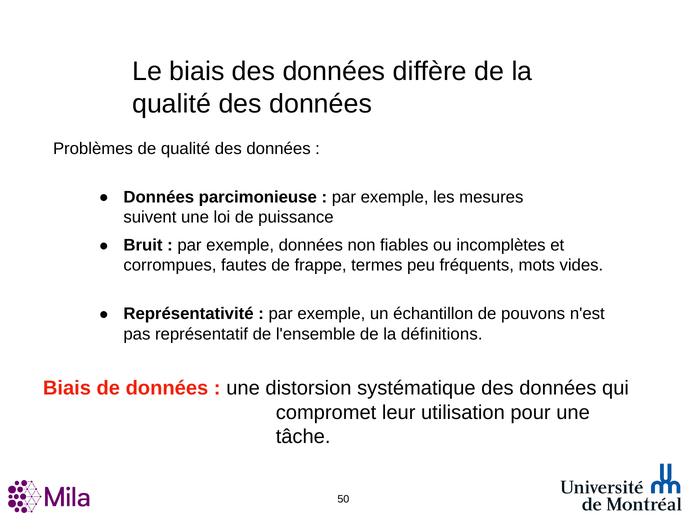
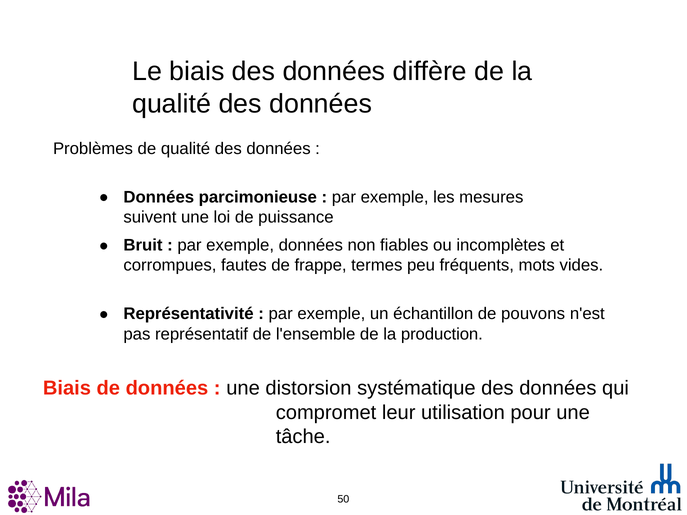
définitions: définitions -> production
